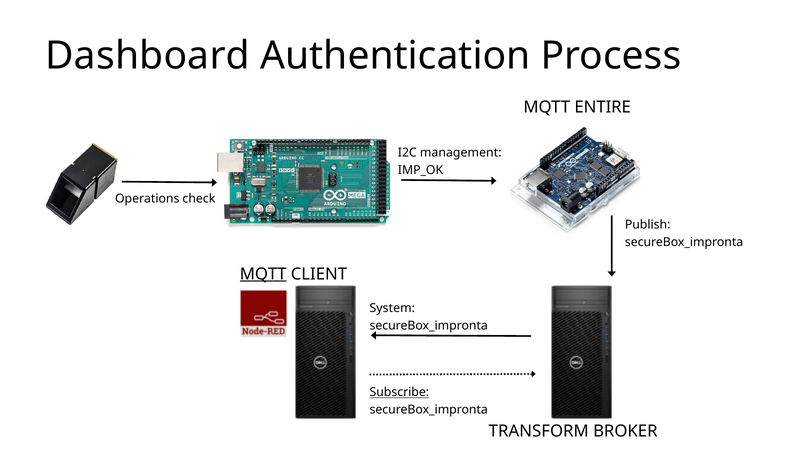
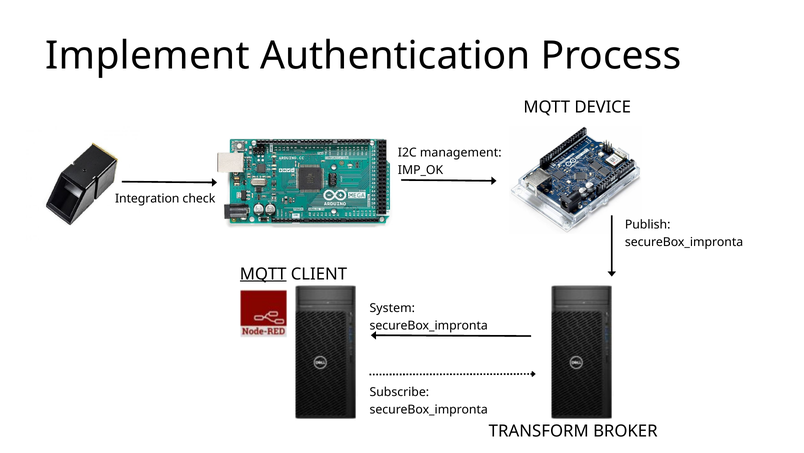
Dashboard: Dashboard -> Implement
ENTIRE: ENTIRE -> DEVICE
Operations: Operations -> Integration
Subscribe underline: present -> none
